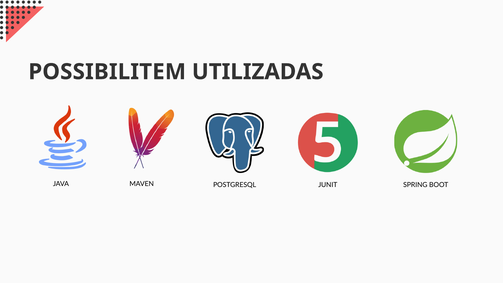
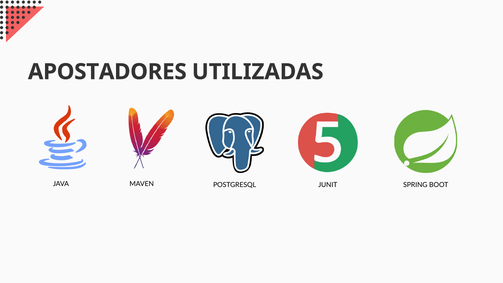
POSSIBILITEM: POSSIBILITEM -> APOSTADORES
